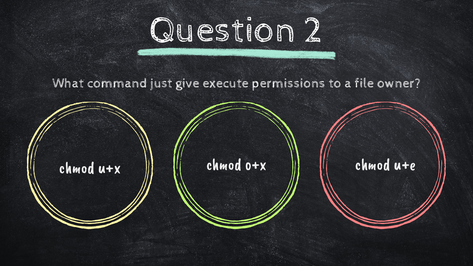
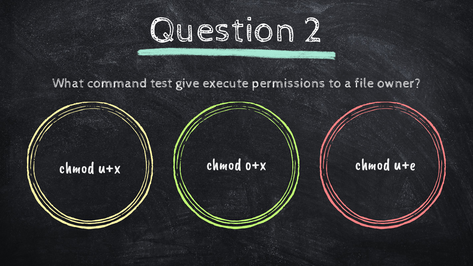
just: just -> test
